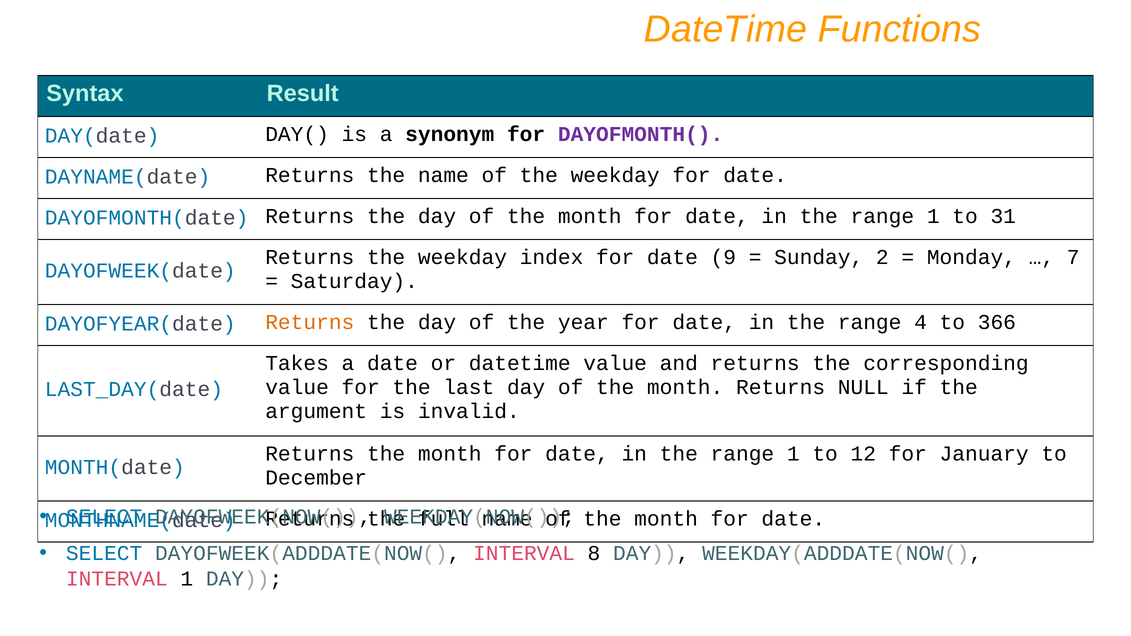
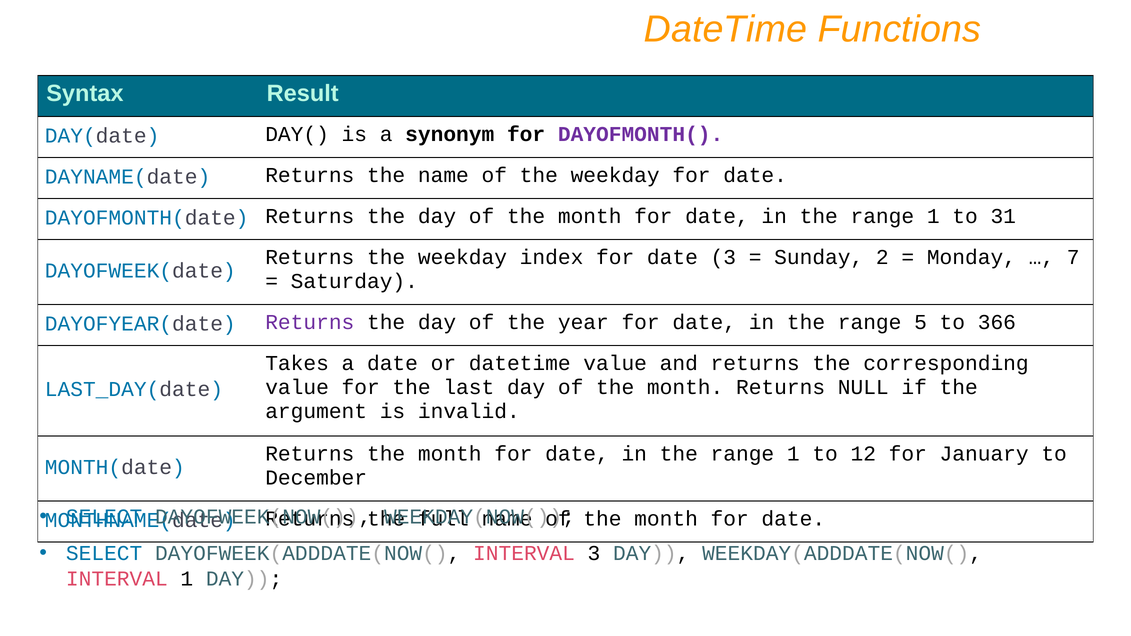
date 9: 9 -> 3
Returns at (310, 322) colour: orange -> purple
4: 4 -> 5
INTERVAL 8: 8 -> 3
